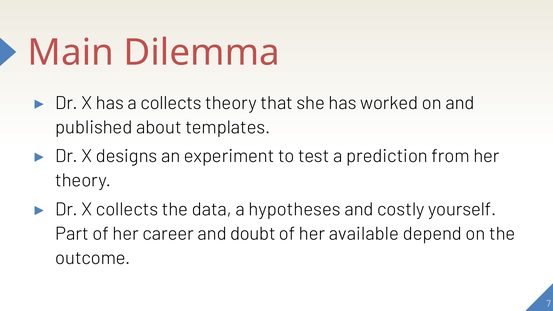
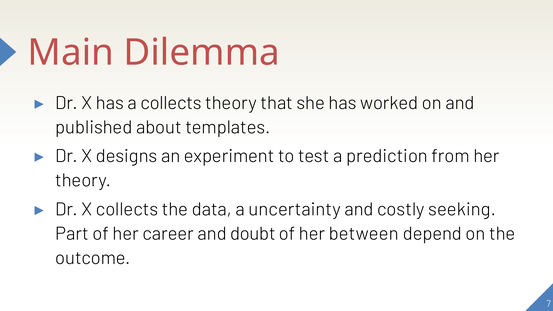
hypotheses: hypotheses -> uncertainty
yourself: yourself -> seeking
available: available -> between
